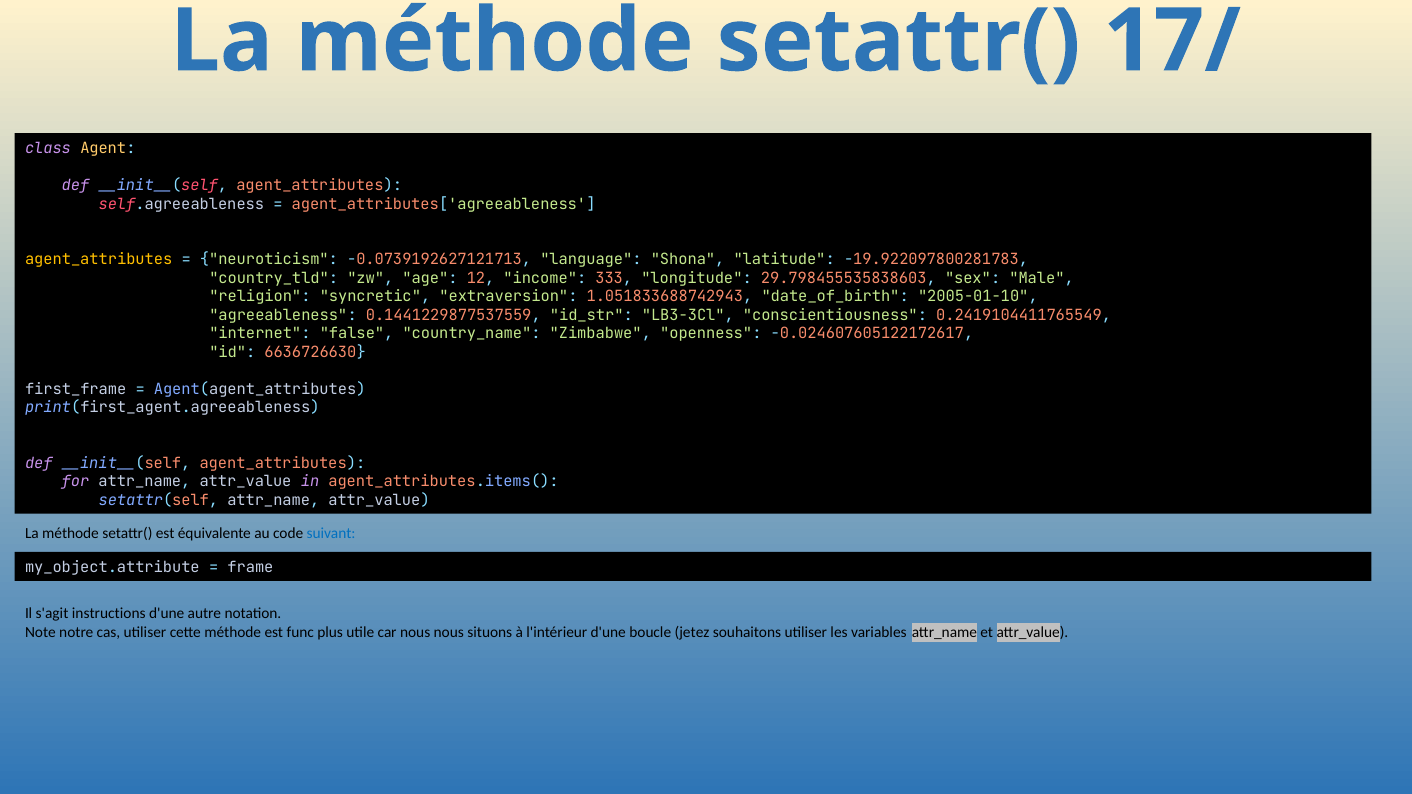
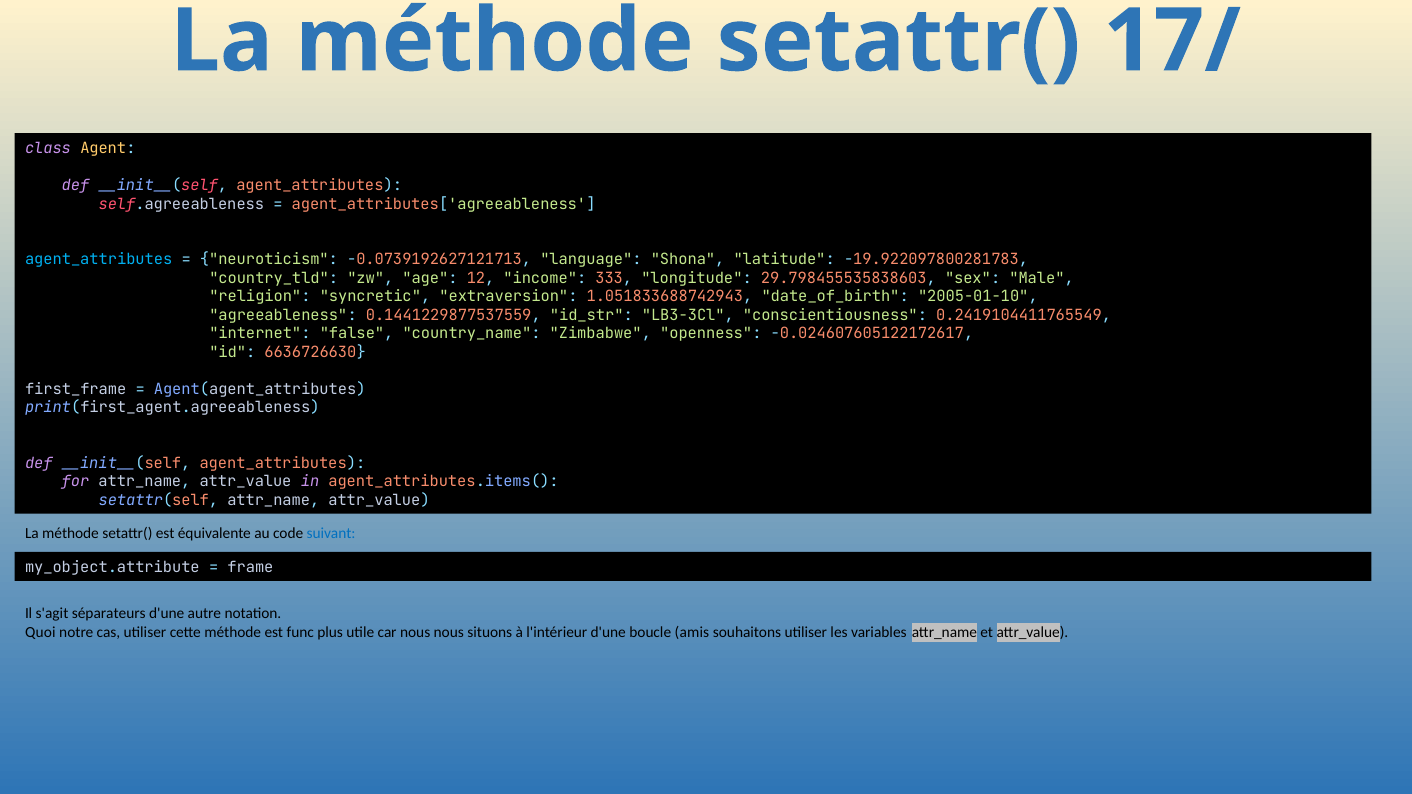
agent_attributes at (99, 260) colour: yellow -> light blue
instructions: instructions -> séparateurs
Note: Note -> Quoi
jetez: jetez -> amis
